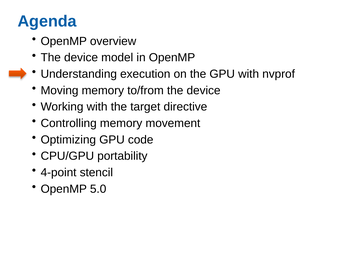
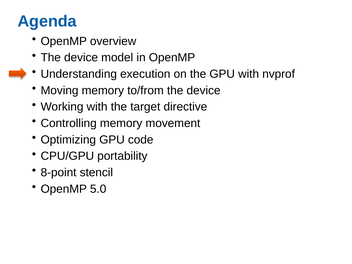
4-point: 4-point -> 8-point
